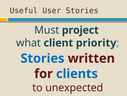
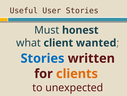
project: project -> honest
priority: priority -> wanted
clients colour: blue -> orange
